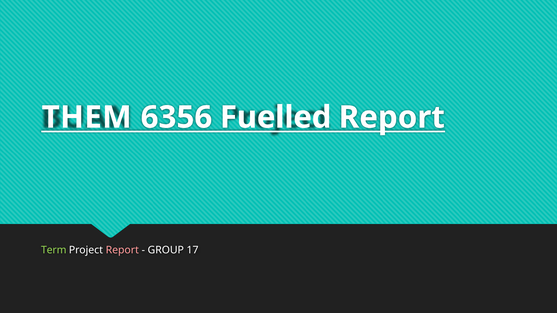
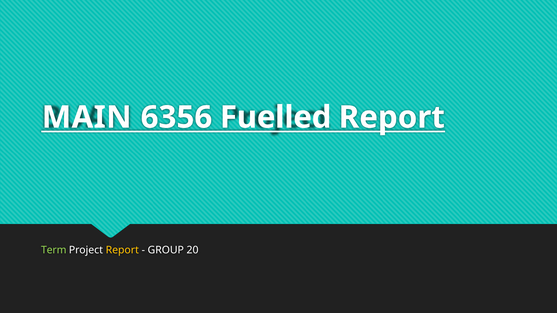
THEM: THEM -> MAIN
Report at (122, 250) colour: pink -> yellow
17: 17 -> 20
